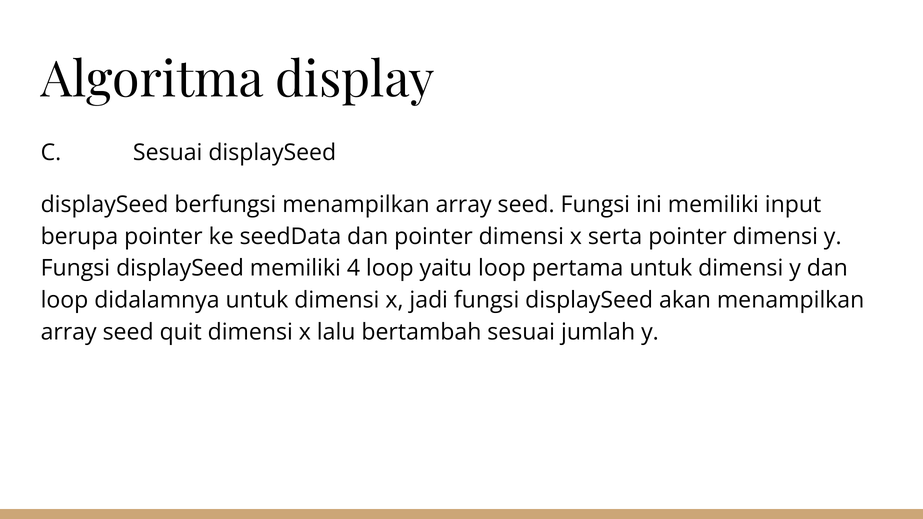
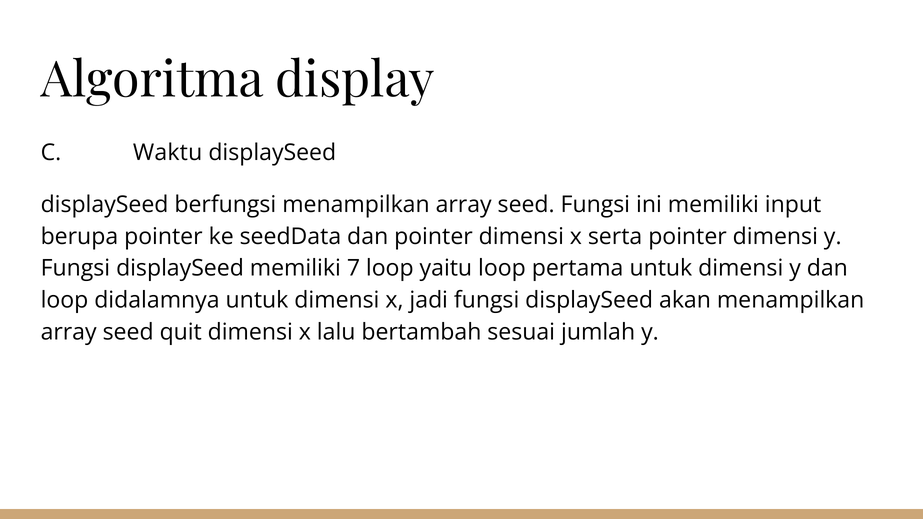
C Sesuai: Sesuai -> Waktu
4: 4 -> 7
